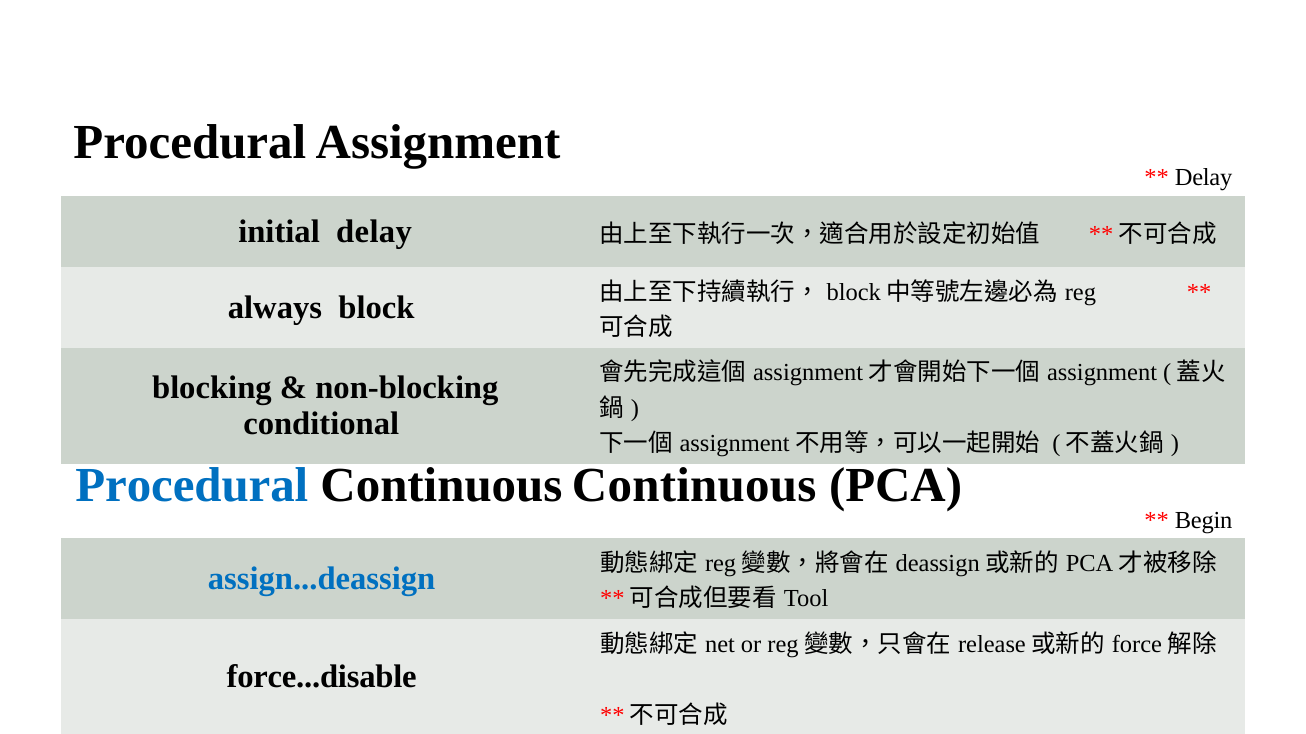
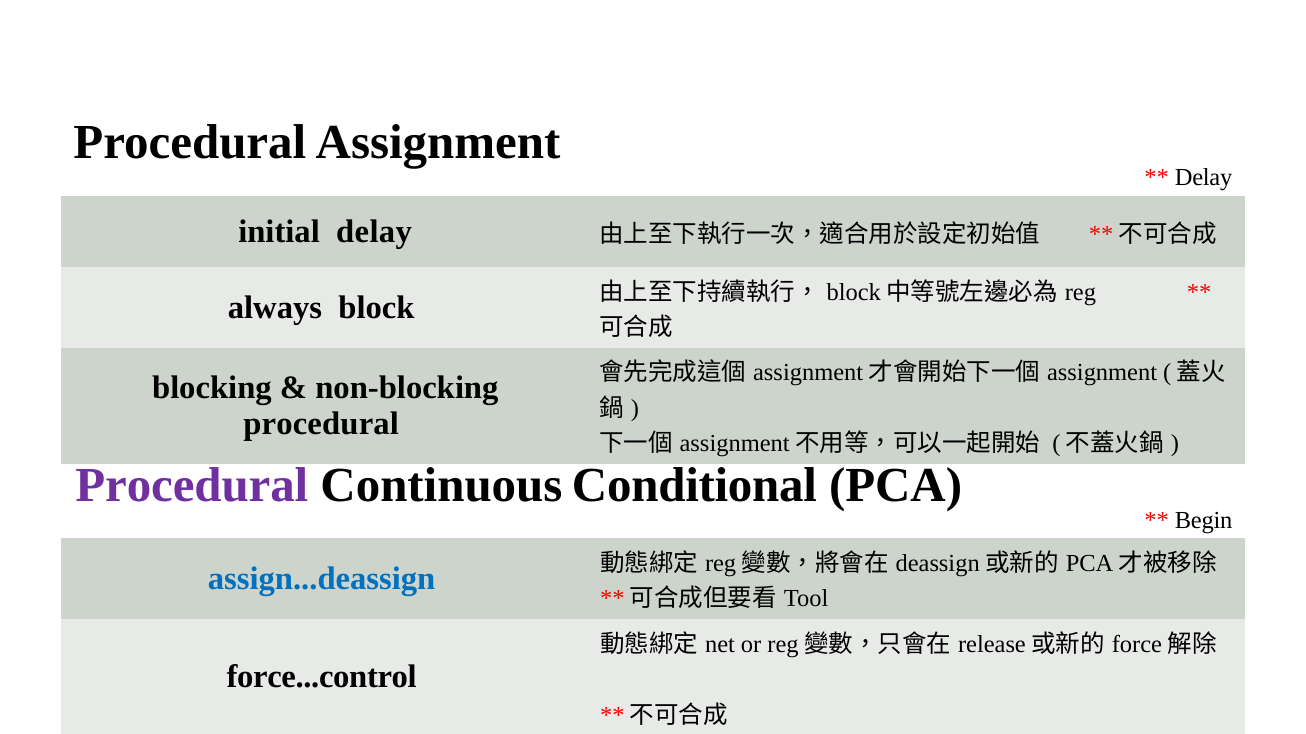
conditional at (321, 424): conditional -> procedural
Procedural at (192, 486) colour: blue -> purple
Continuous Continuous: Continuous -> Conditional
force...disable: force...disable -> force...control
